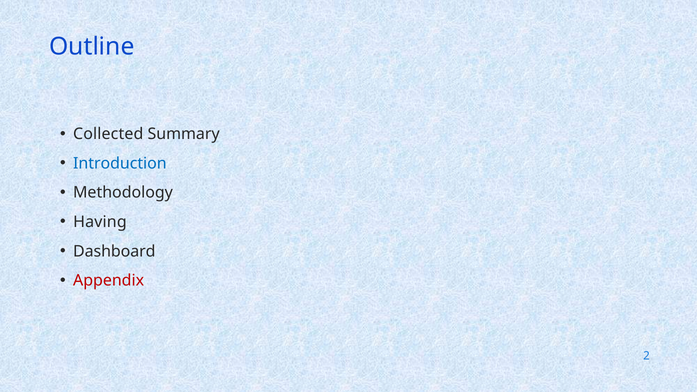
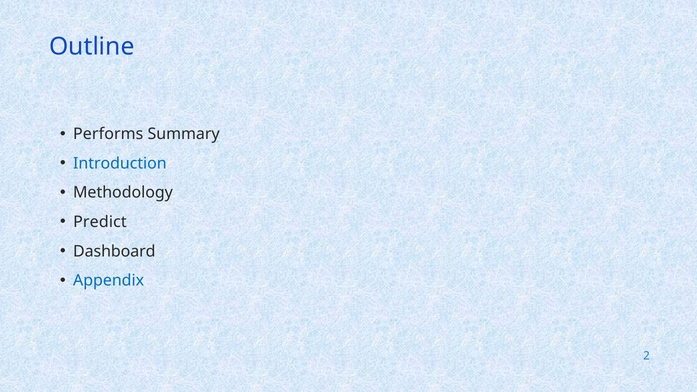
Collected: Collected -> Performs
Having: Having -> Predict
Appendix colour: red -> blue
